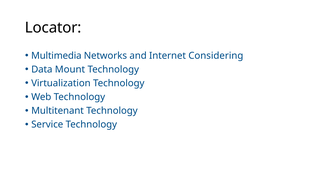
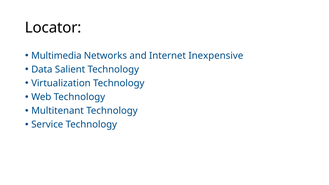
Considering: Considering -> Inexpensive
Mount: Mount -> Salient
